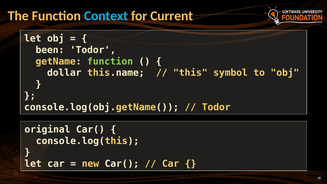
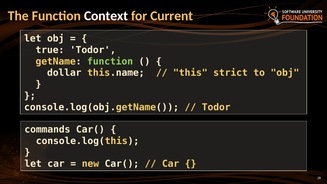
Context colour: light blue -> white
been: been -> true
symbol: symbol -> strict
original: original -> commands
